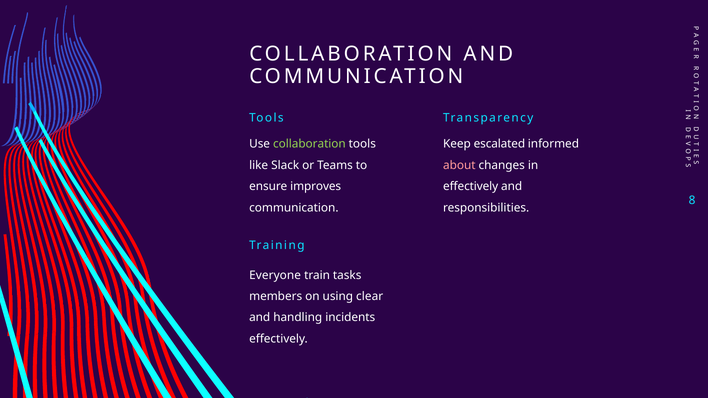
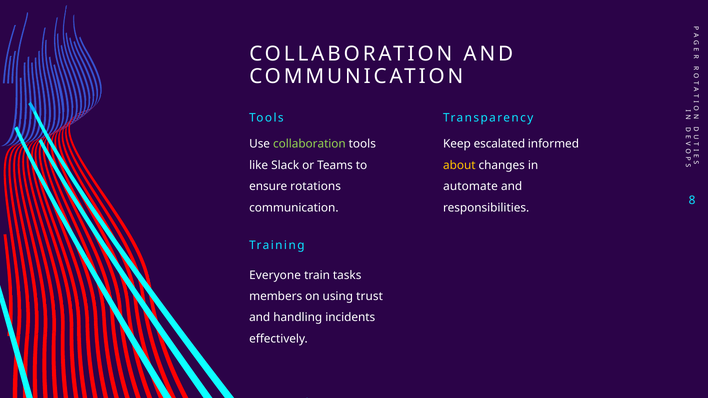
about colour: pink -> yellow
improves: improves -> rotations
effectively at (471, 187): effectively -> automate
clear: clear -> trust
